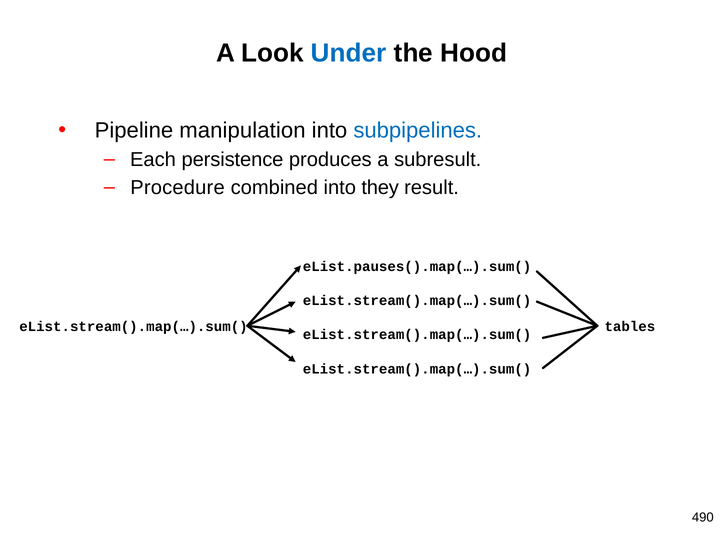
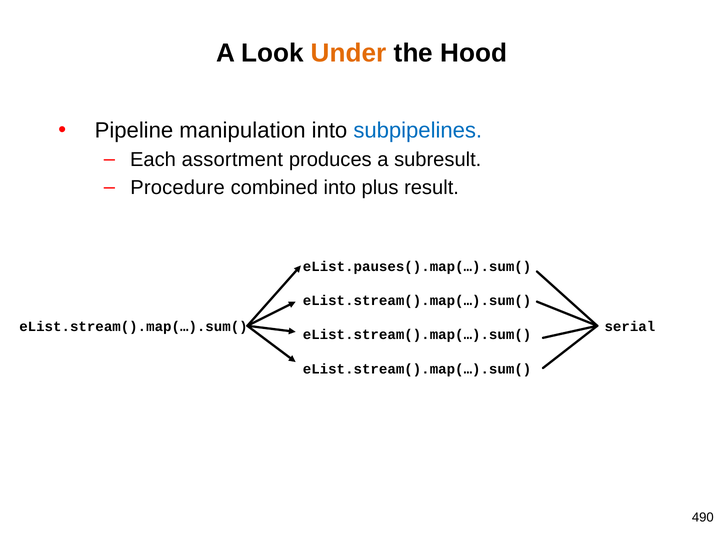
Under colour: blue -> orange
persistence: persistence -> assortment
they: they -> plus
tables: tables -> serial
